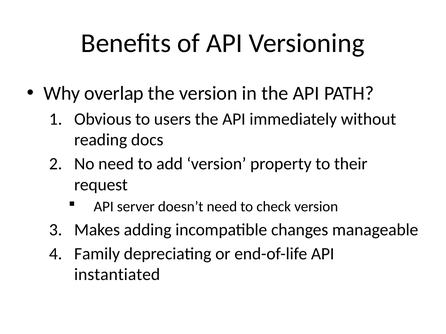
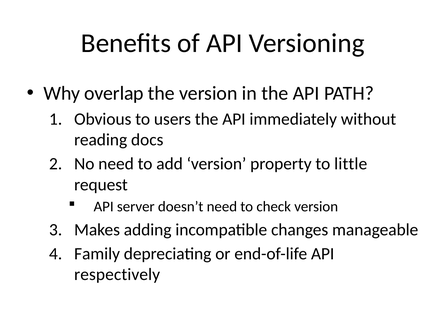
their: their -> little
instantiated: instantiated -> respectively
